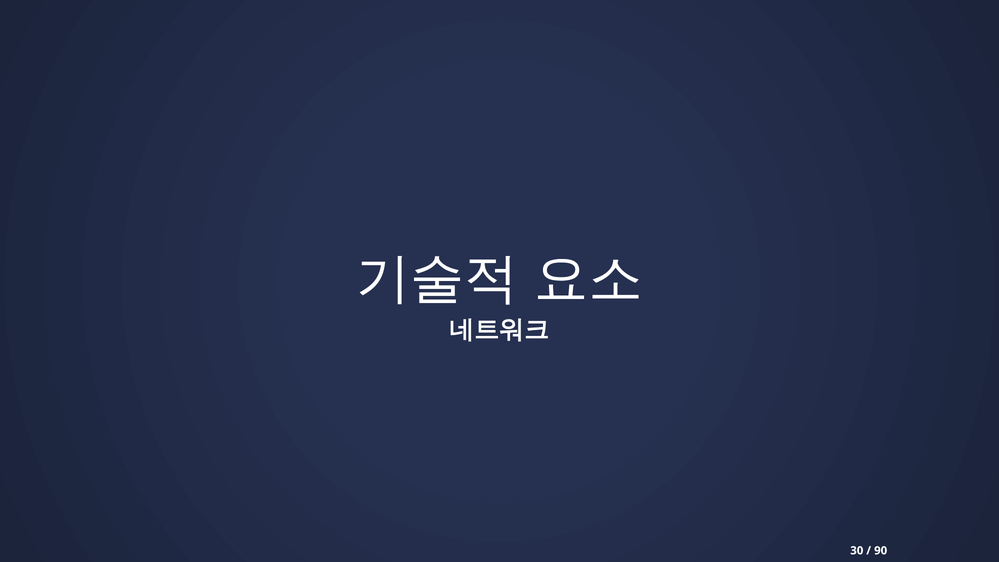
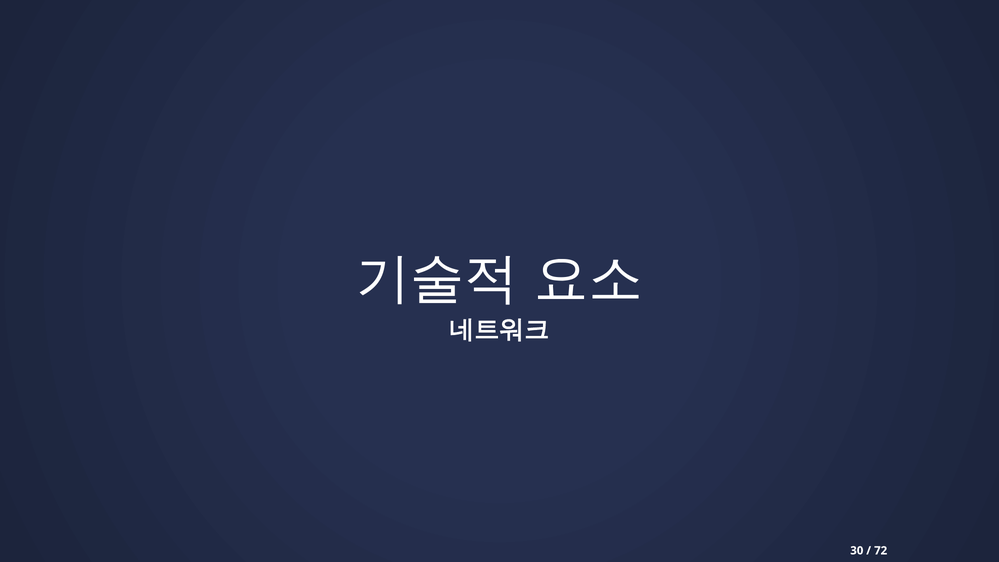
90: 90 -> 72
